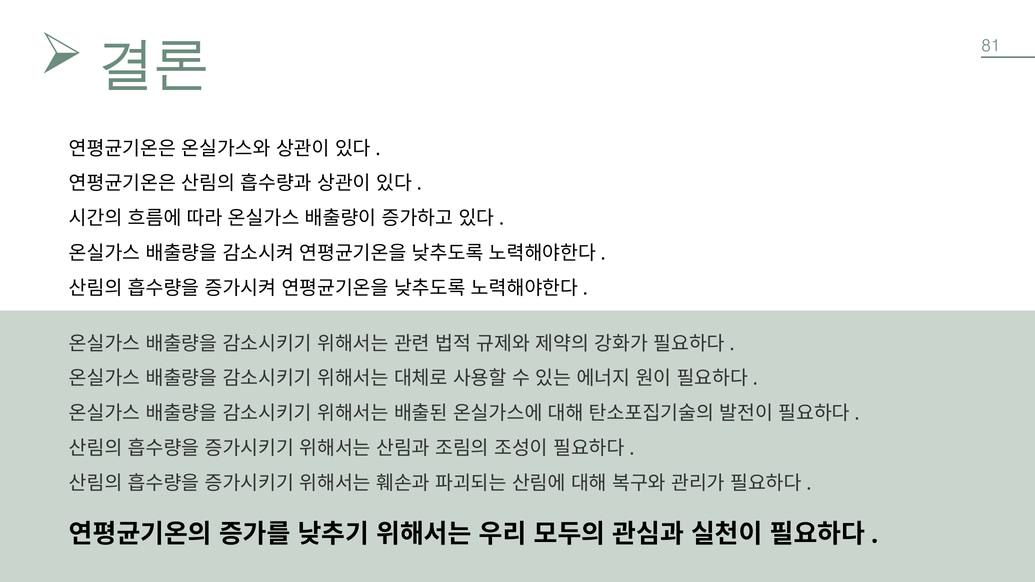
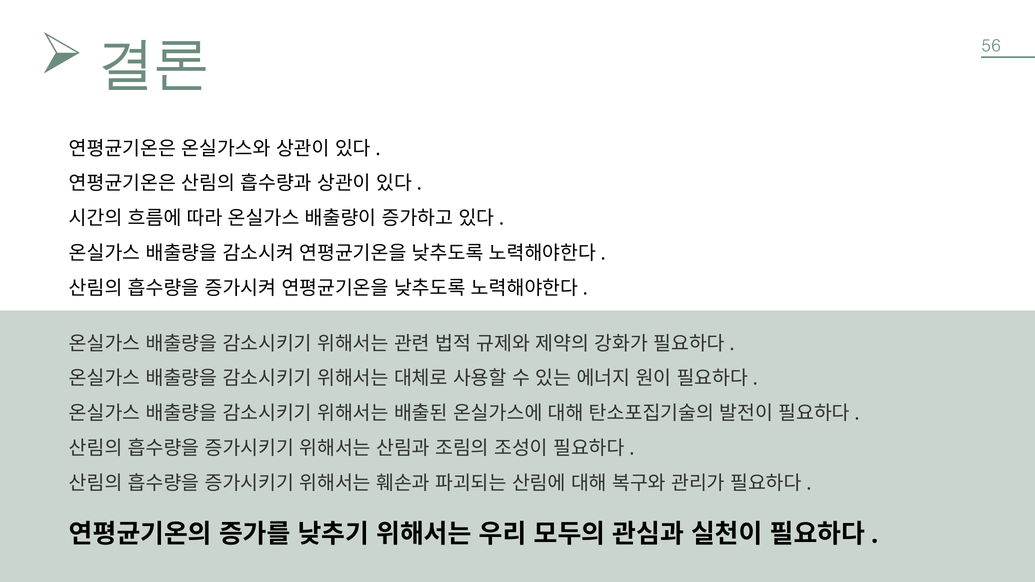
81: 81 -> 56
